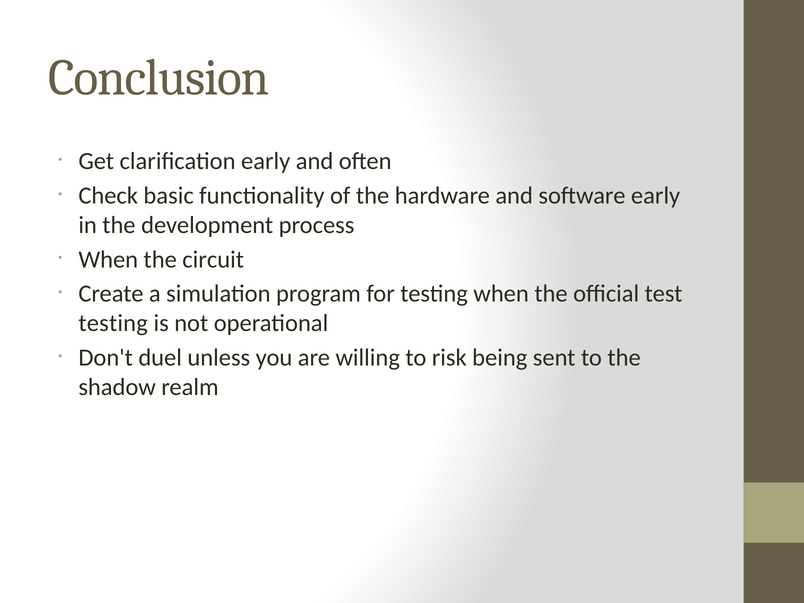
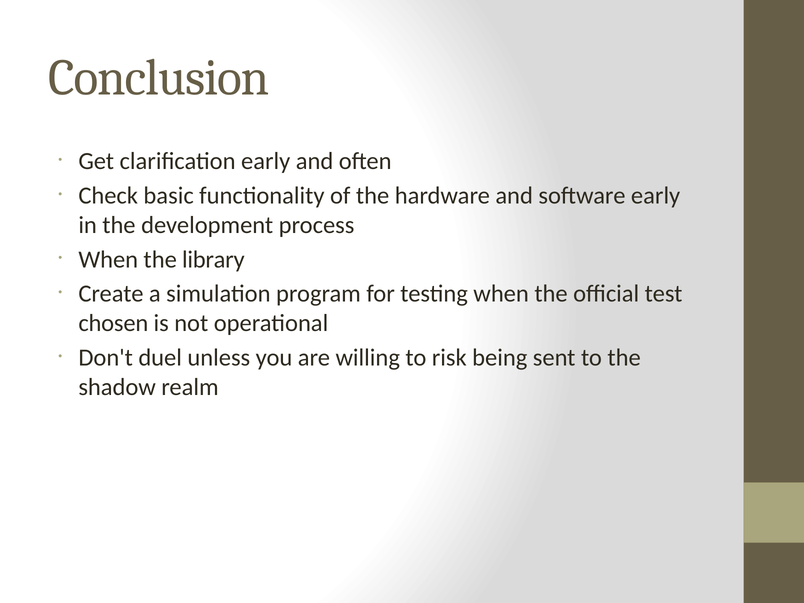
circuit: circuit -> library
testing at (113, 323): testing -> chosen
